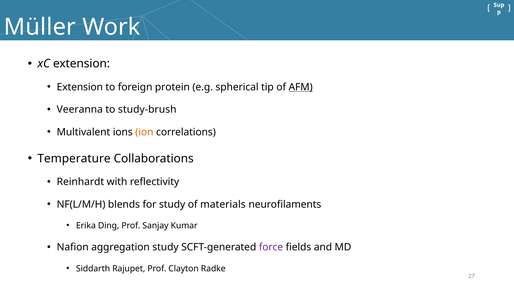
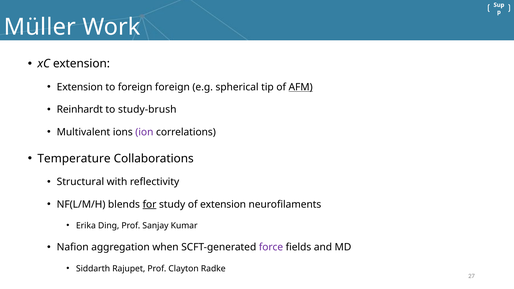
foreign protein: protein -> foreign
Veeranna: Veeranna -> Reinhardt
ion colour: orange -> purple
Reinhardt: Reinhardt -> Structural
for underline: none -> present
of materials: materials -> extension
aggregation study: study -> when
